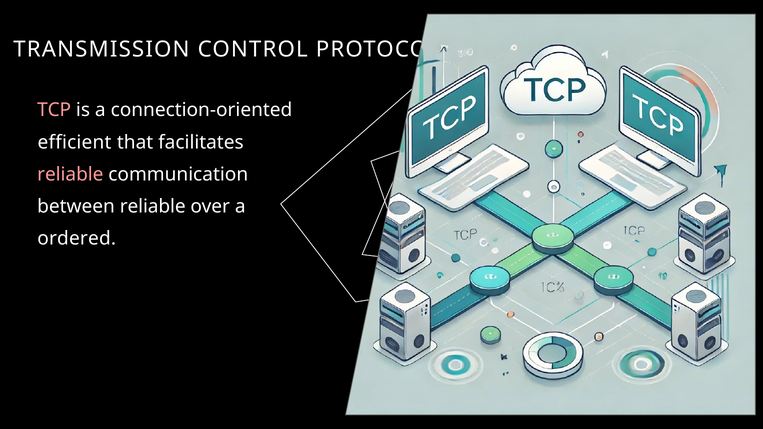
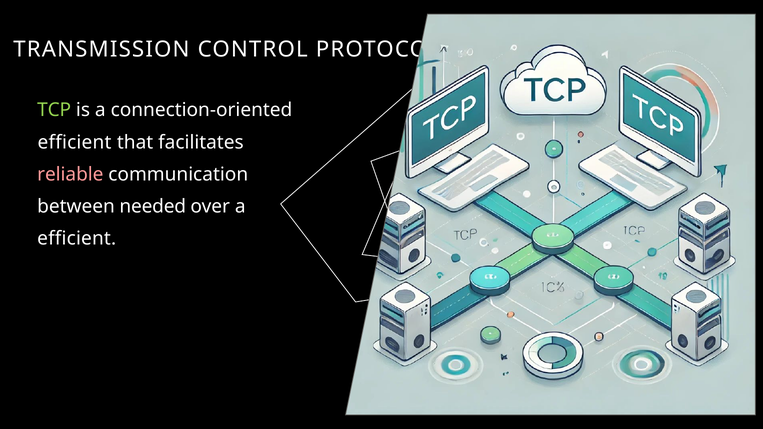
TCP colour: pink -> light green
between reliable: reliable -> needed
ordered at (77, 238): ordered -> efficient
